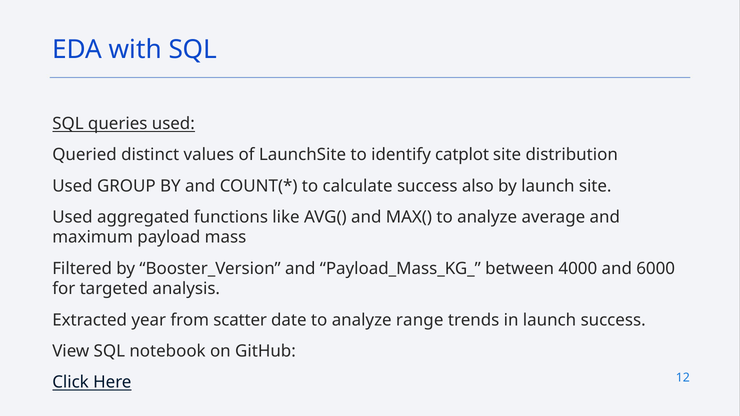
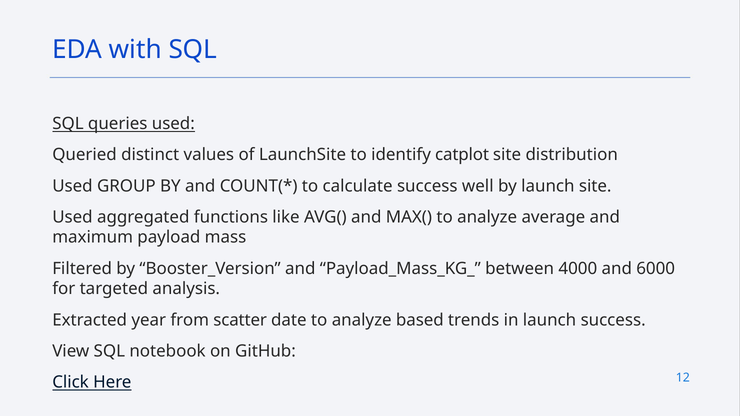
also: also -> well
range: range -> based
